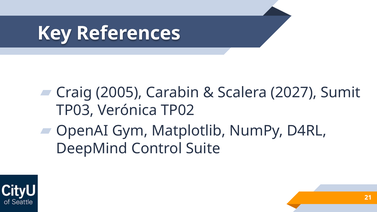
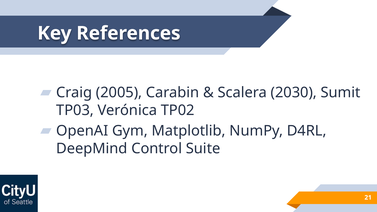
2027: 2027 -> 2030
